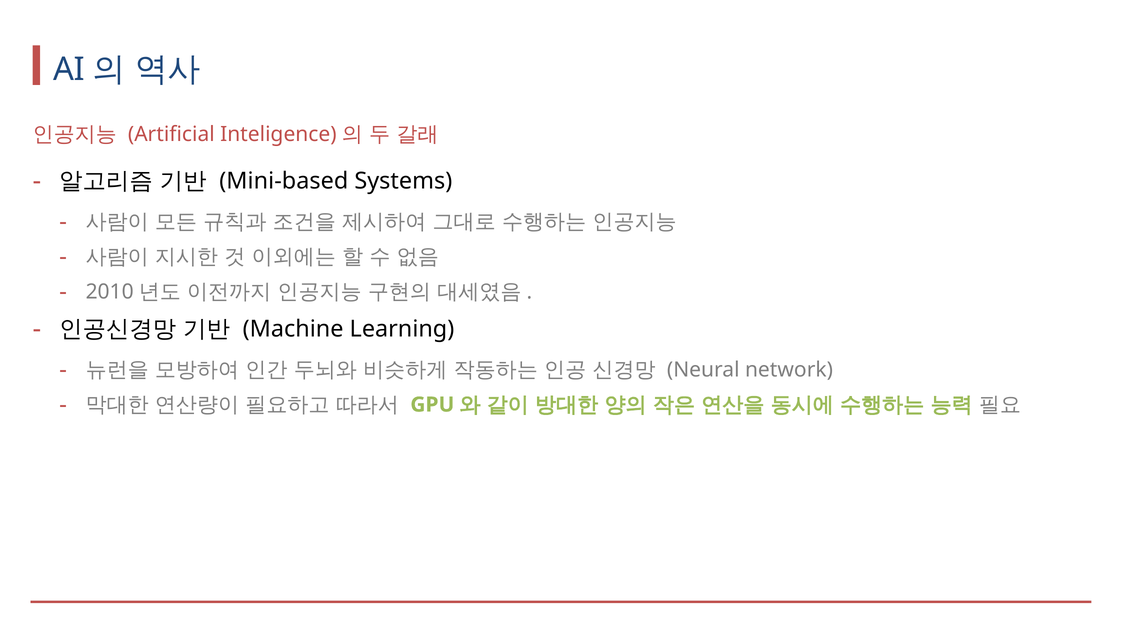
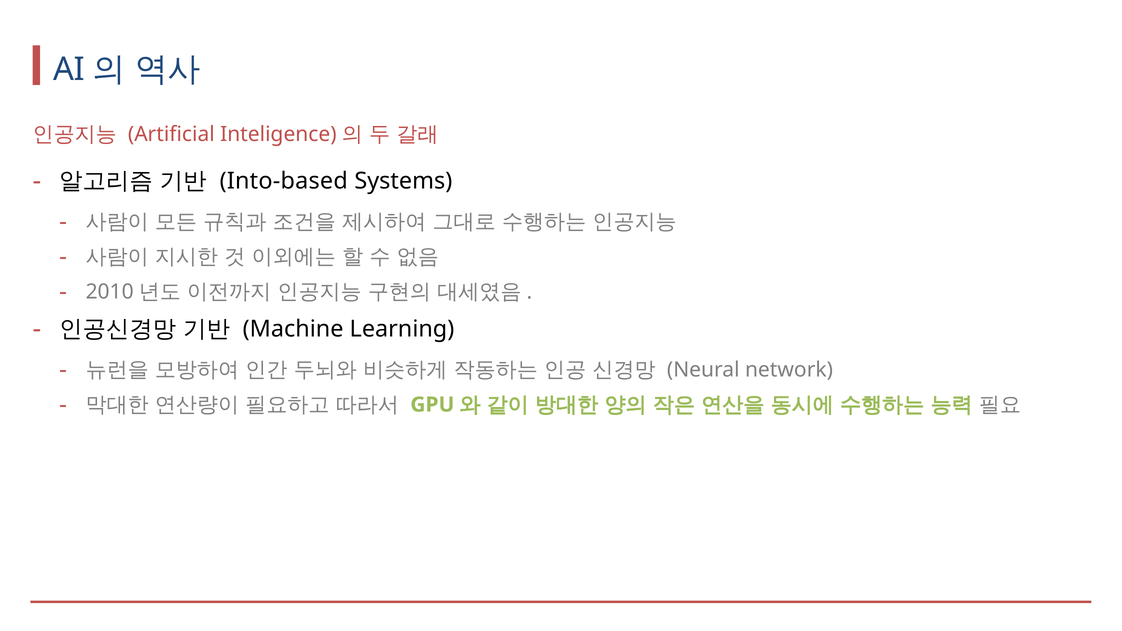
Mini-based: Mini-based -> Into-based
